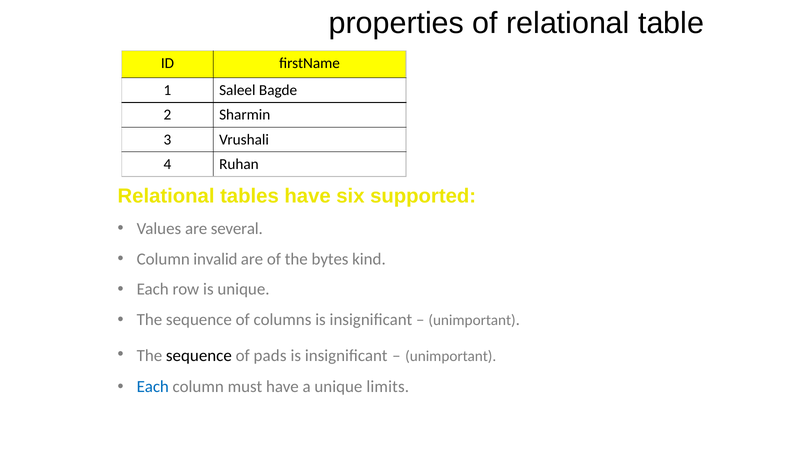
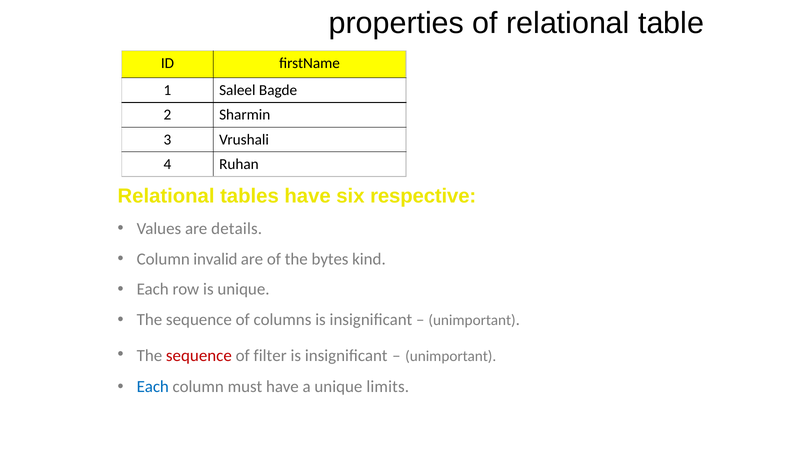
supported: supported -> respective
several: several -> details
sequence at (199, 356) colour: black -> red
pads: pads -> filter
